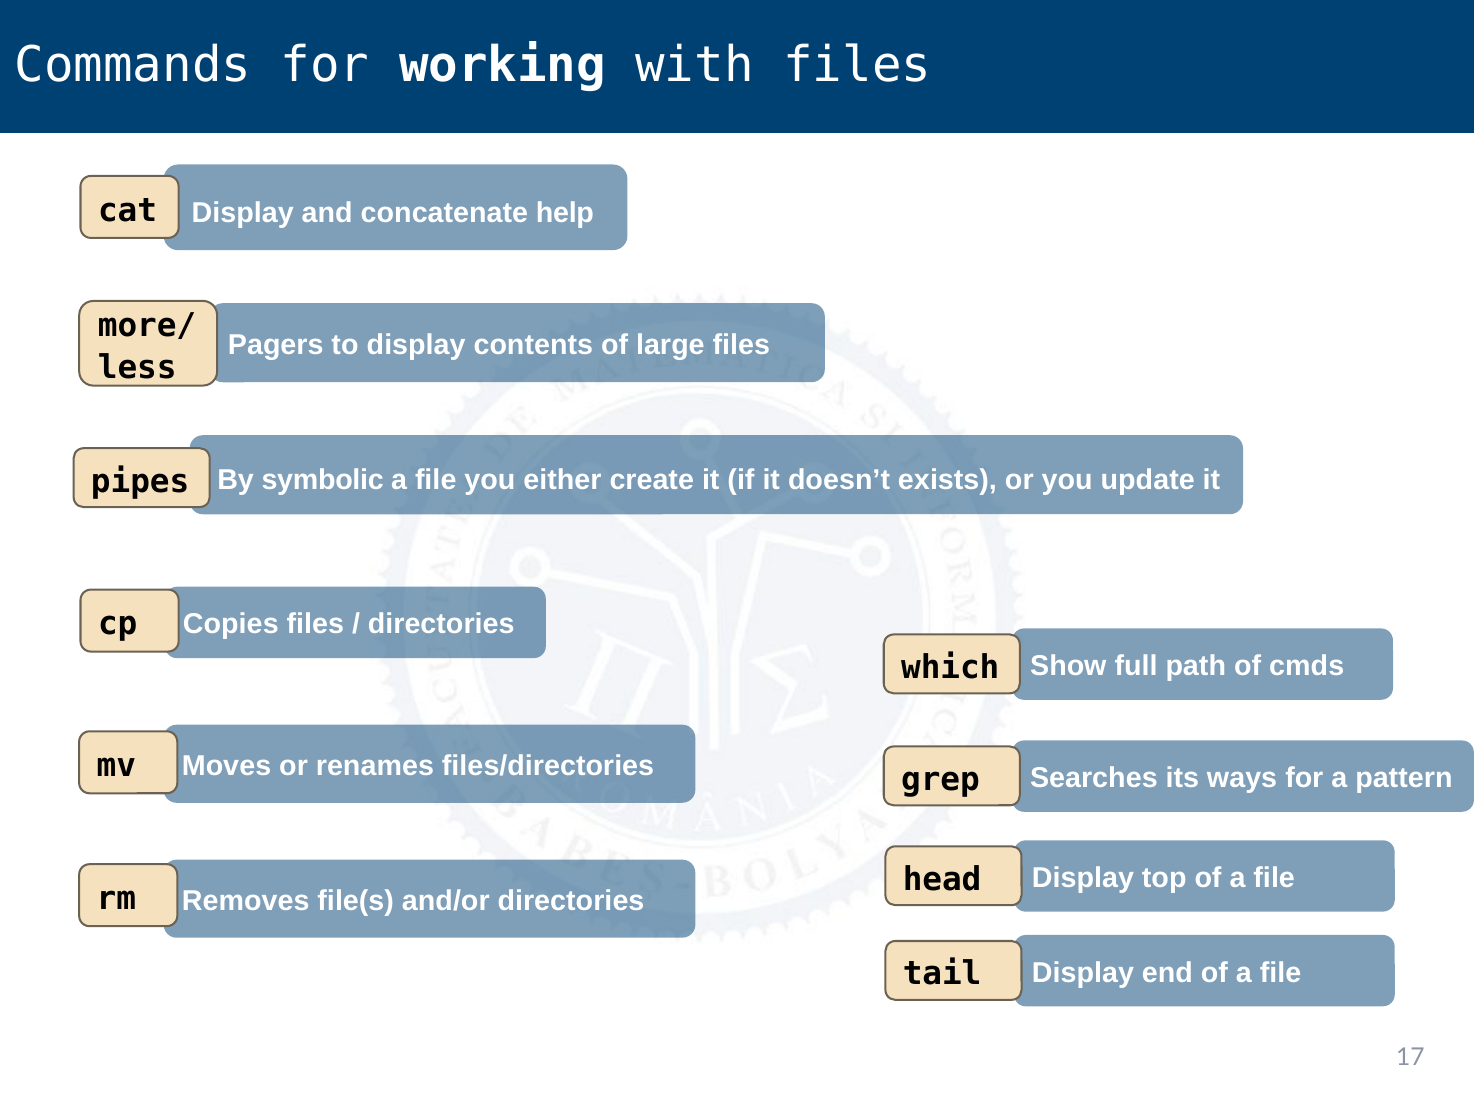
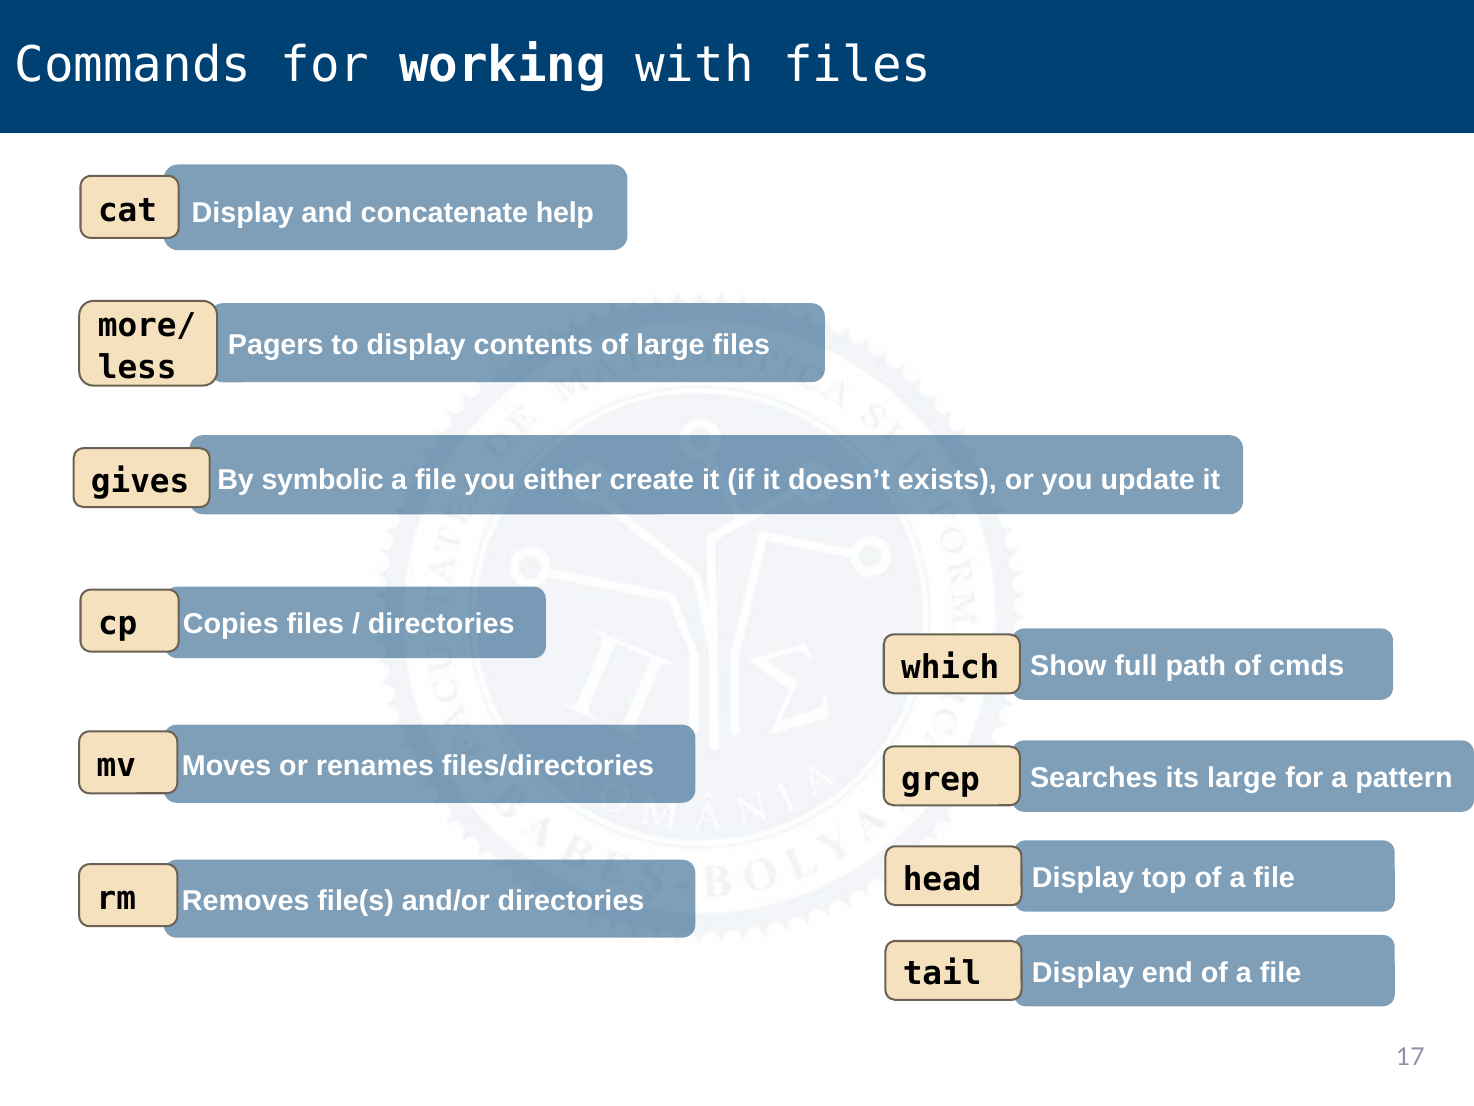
pipes: pipes -> gives
its ways: ways -> large
